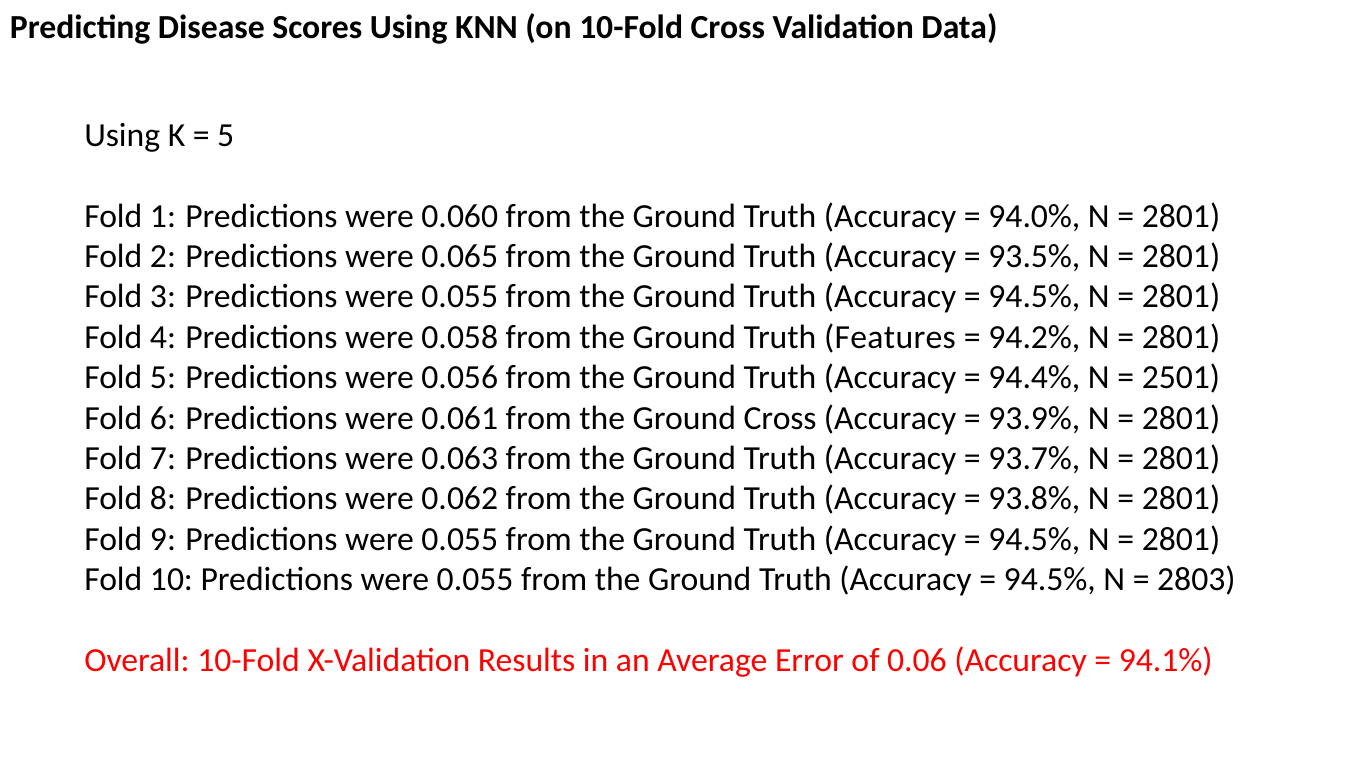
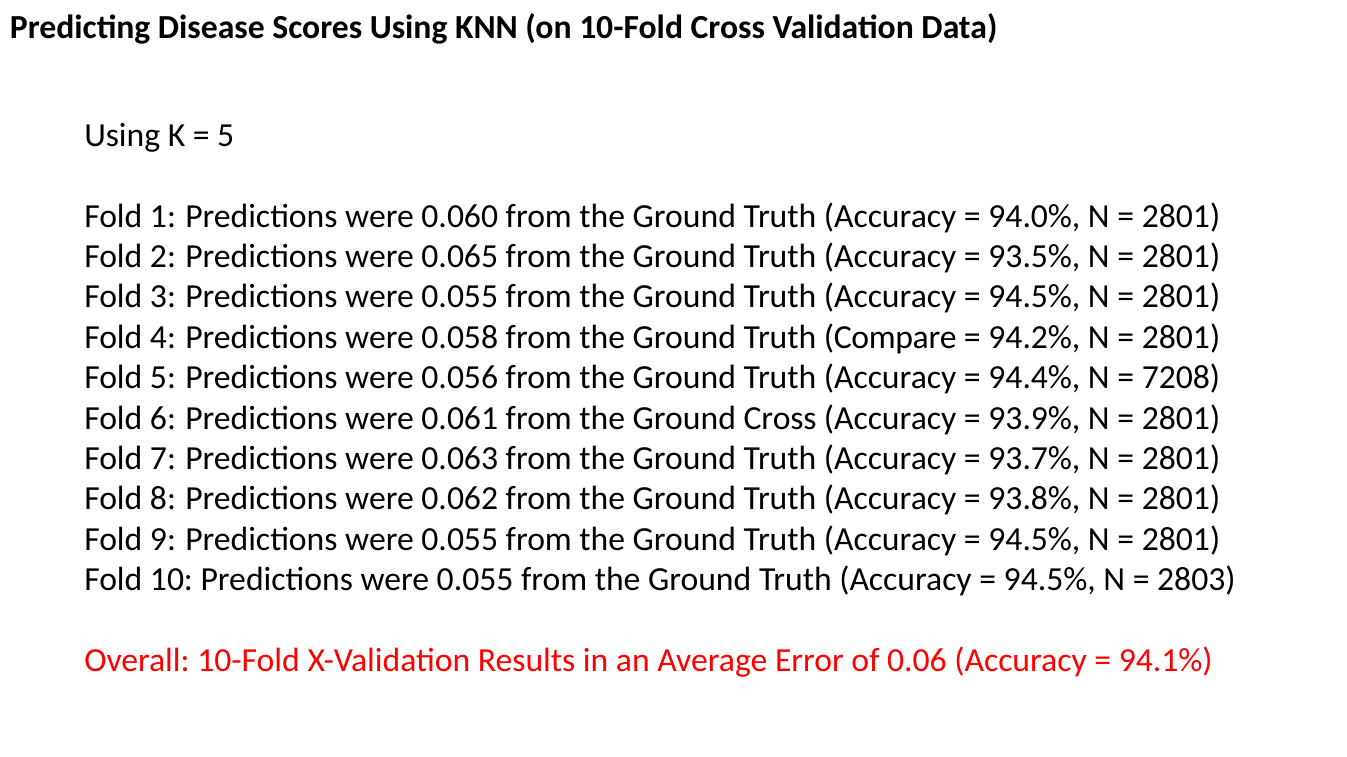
Features: Features -> Compare
2501: 2501 -> 7208
